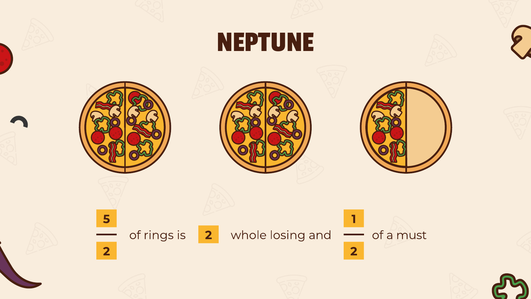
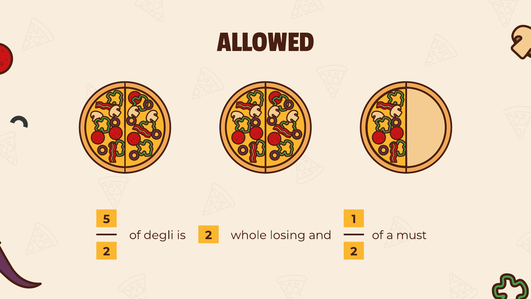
NEPTUNE: NEPTUNE -> ALLOWED
rings: rings -> degli
